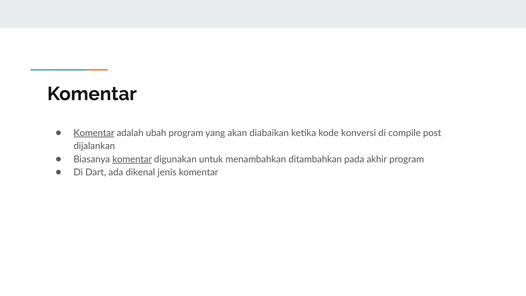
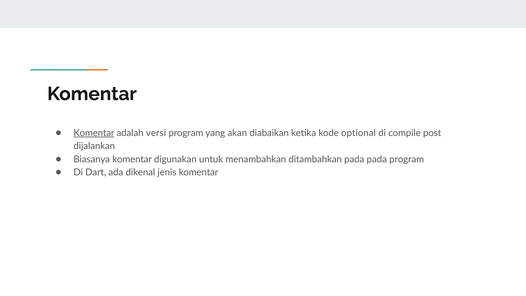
ubah: ubah -> versi
konversi: konversi -> optional
komentar at (132, 159) underline: present -> none
pada akhir: akhir -> pada
